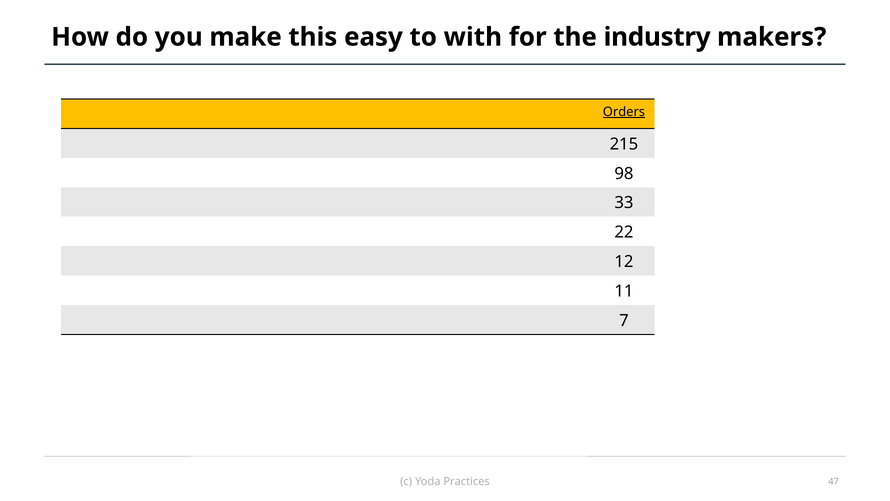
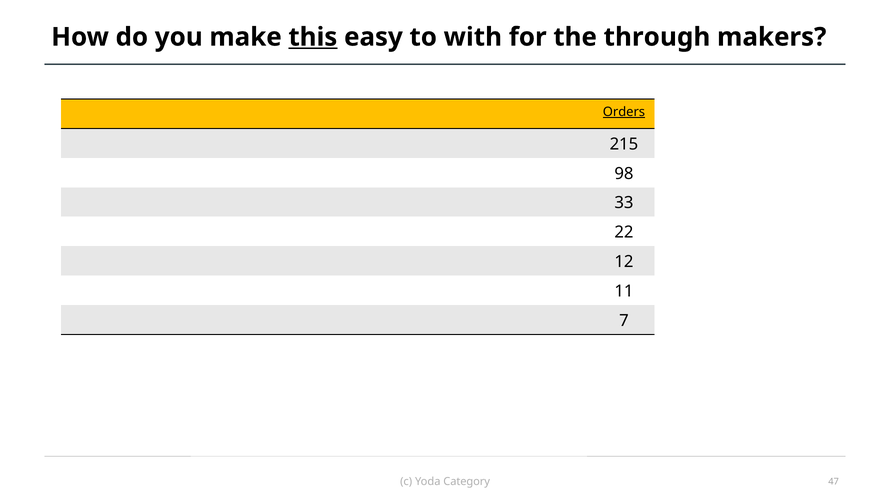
this underline: none -> present
industry: industry -> through
Practices: Practices -> Category
